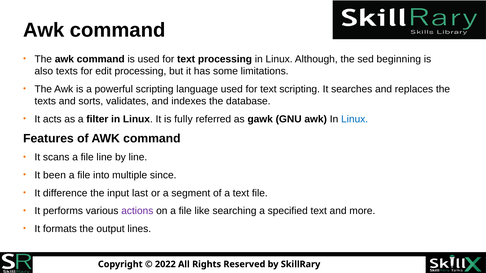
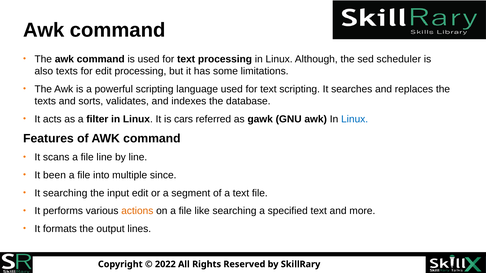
beginning: beginning -> scheduler
fully: fully -> cars
It difference: difference -> searching
input last: last -> edit
actions colour: purple -> orange
